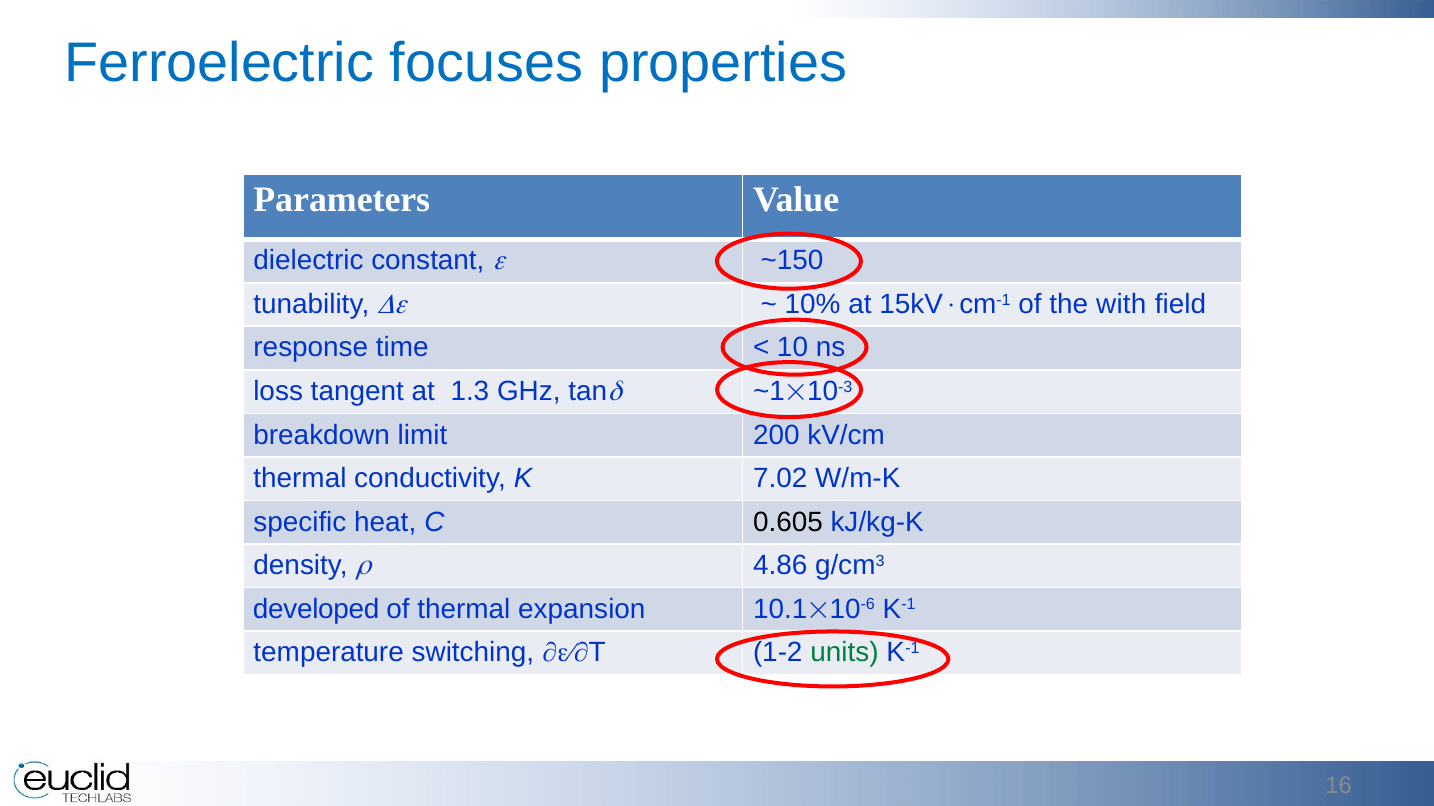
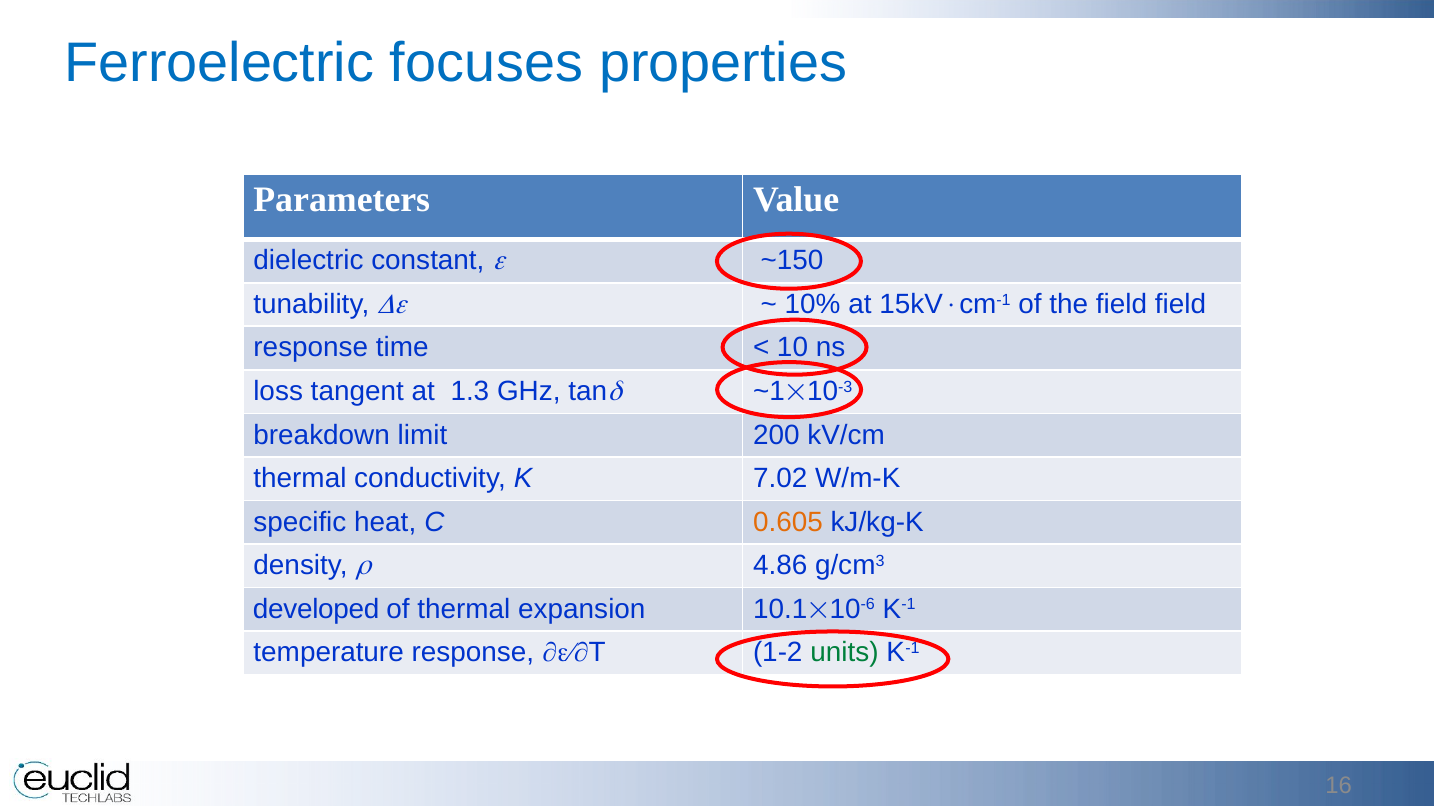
the with: with -> field
0.605 colour: black -> orange
temperature switching: switching -> response
